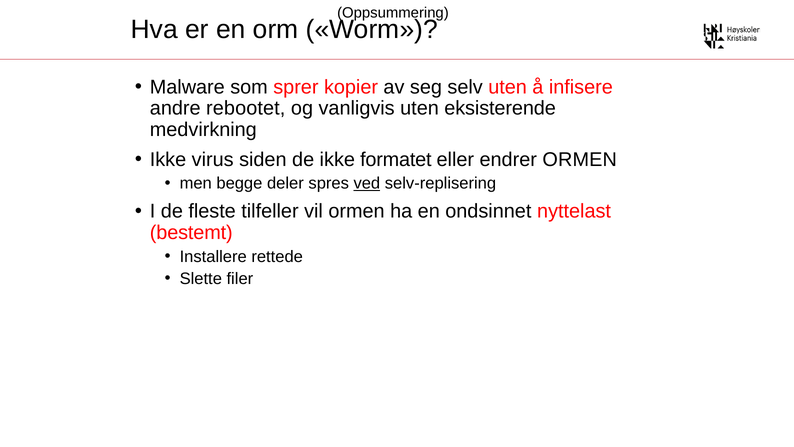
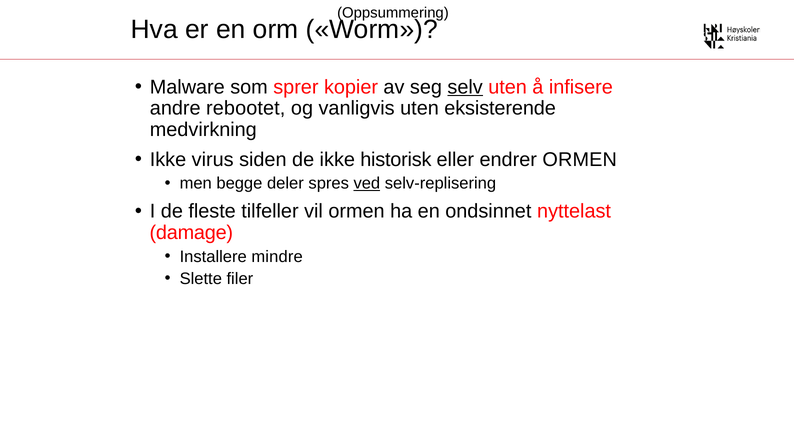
selv underline: none -> present
formatet: formatet -> historisk
bestemt: bestemt -> damage
rettede: rettede -> mindre
